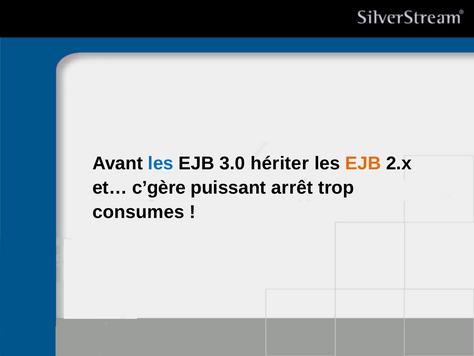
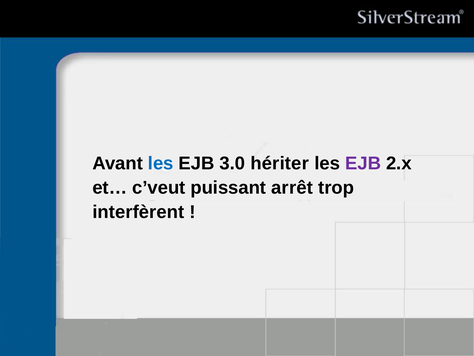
EJB at (363, 163) colour: orange -> purple
c’gère: c’gère -> c’veut
consumes: consumes -> interfèrent
